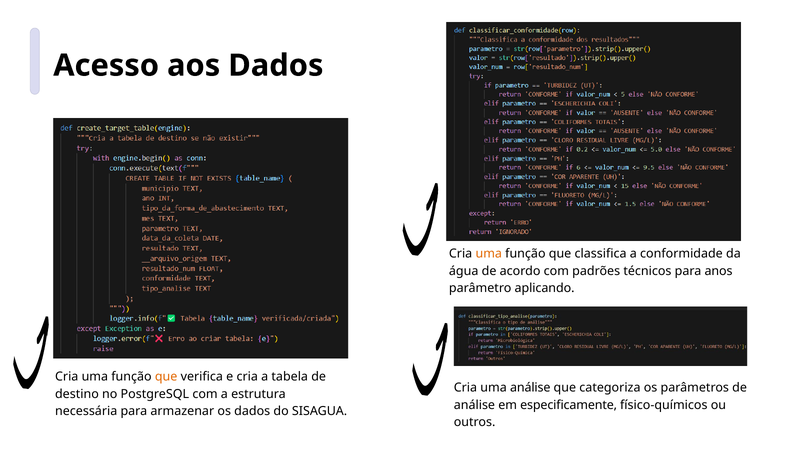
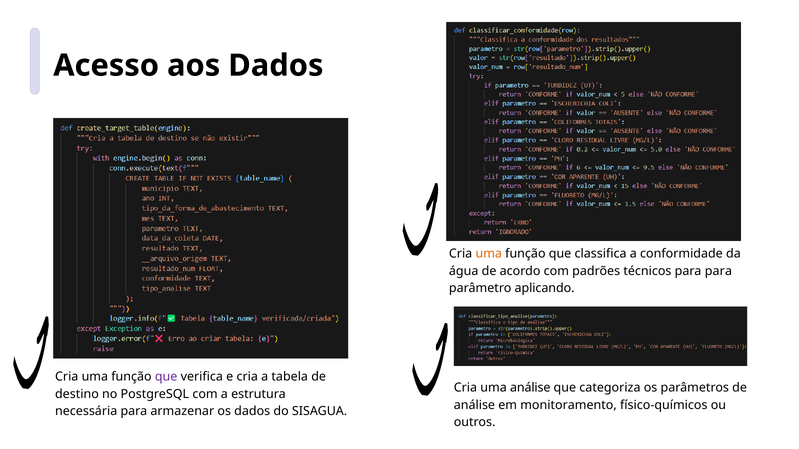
para anos: anos -> para
que at (166, 377) colour: orange -> purple
especificamente: especificamente -> monitoramento
